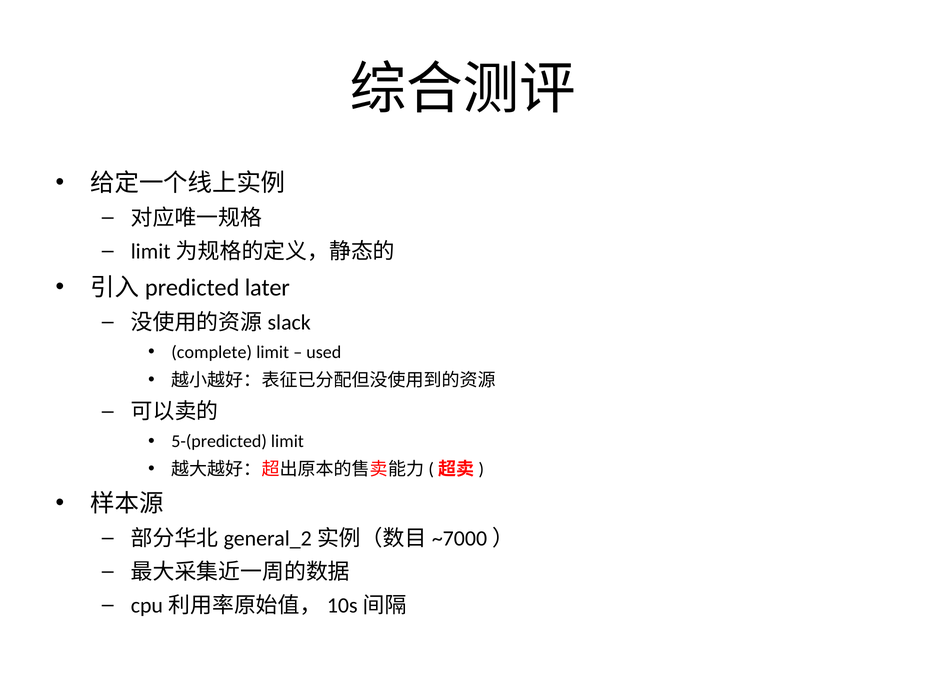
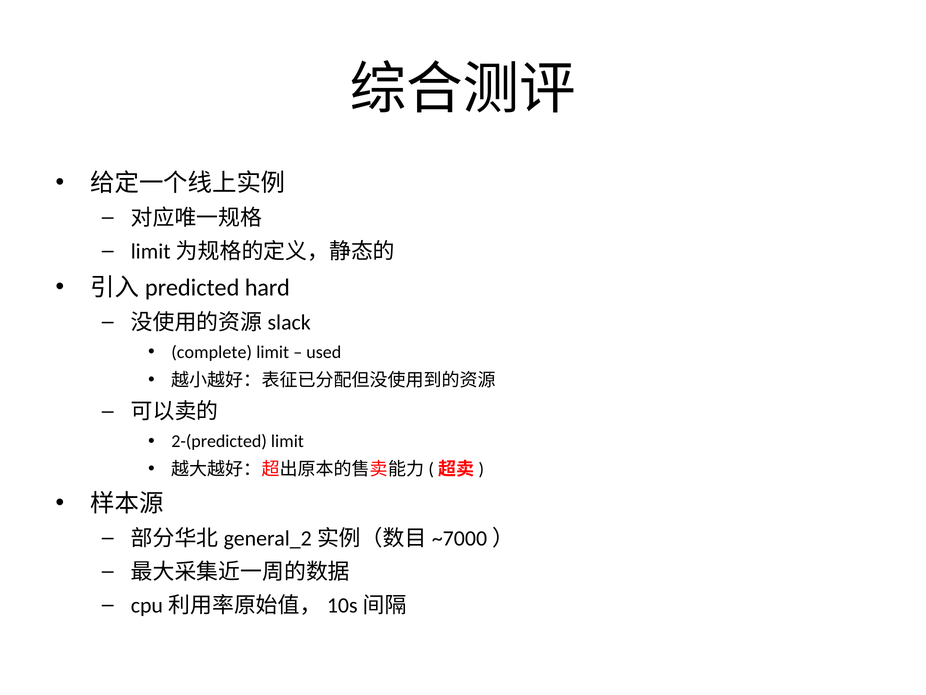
later: later -> hard
5-(predicted: 5-(predicted -> 2-(predicted
